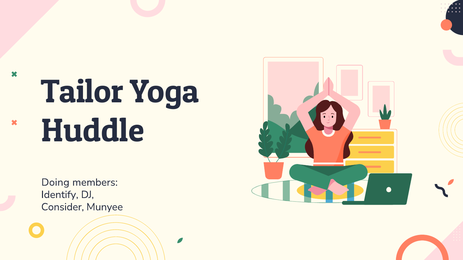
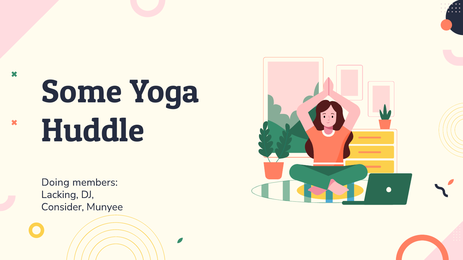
Tailor: Tailor -> Some
Identify: Identify -> Lacking
